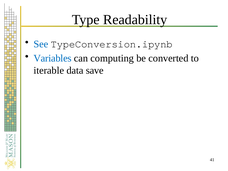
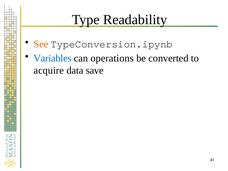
See colour: blue -> orange
computing: computing -> operations
iterable: iterable -> acquire
